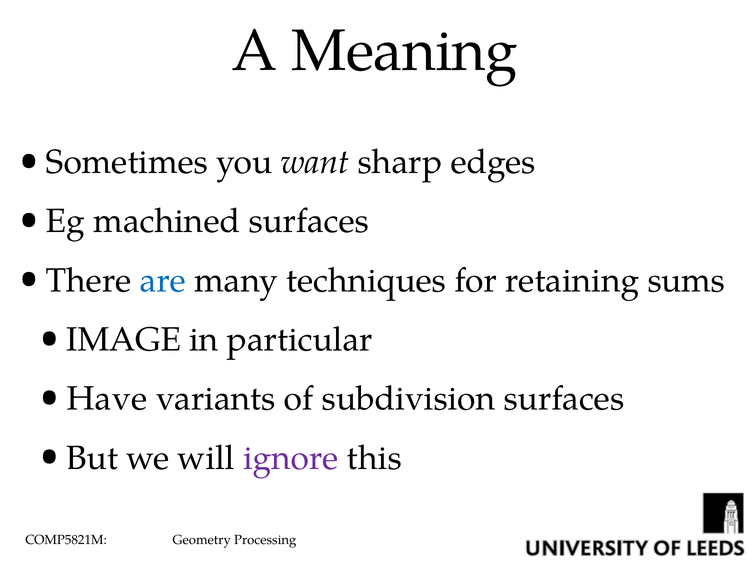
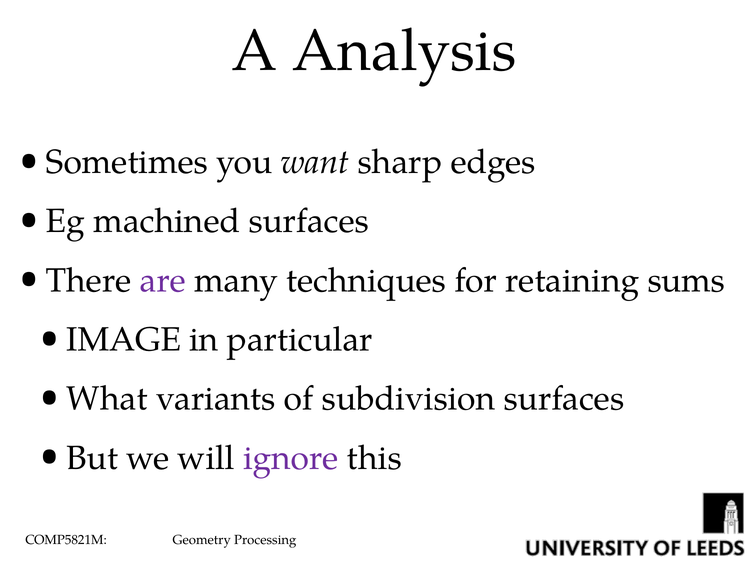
Meaning: Meaning -> Analysis
are colour: blue -> purple
Have: Have -> What
